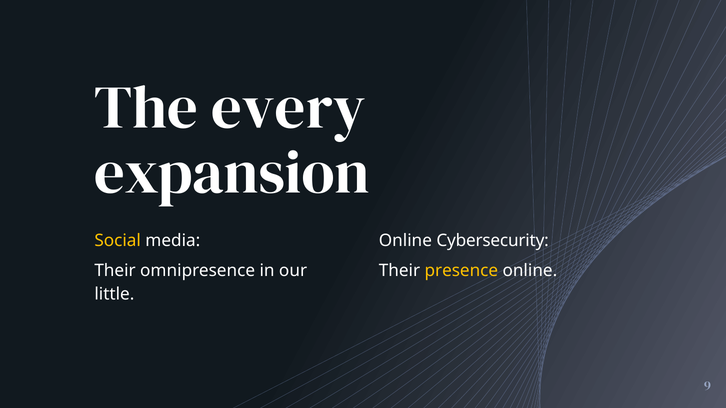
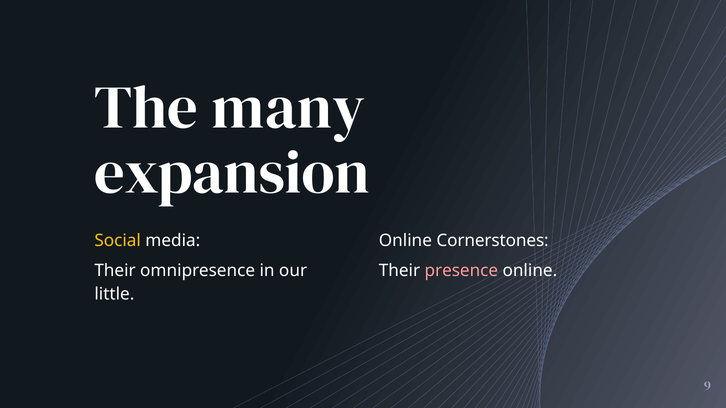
every: every -> many
Cybersecurity: Cybersecurity -> Cornerstones
presence colour: yellow -> pink
